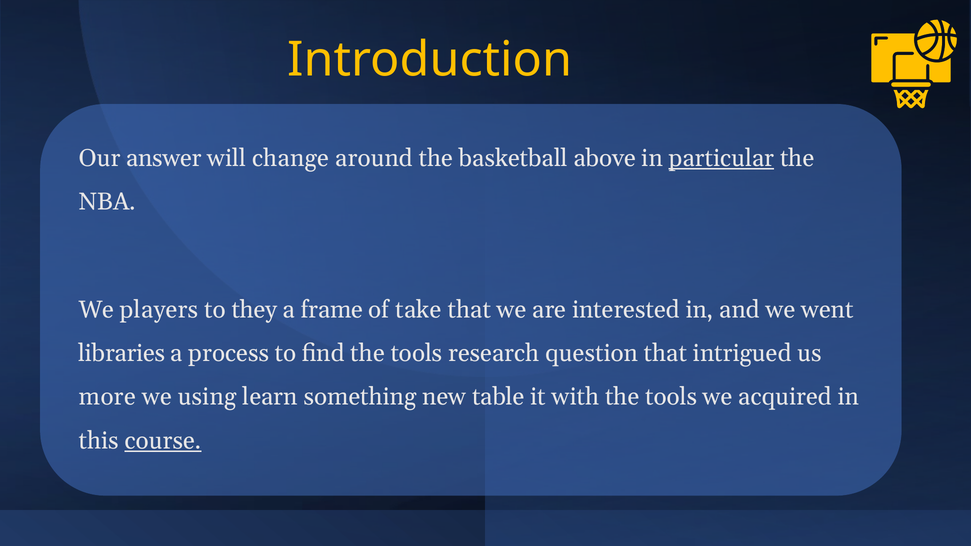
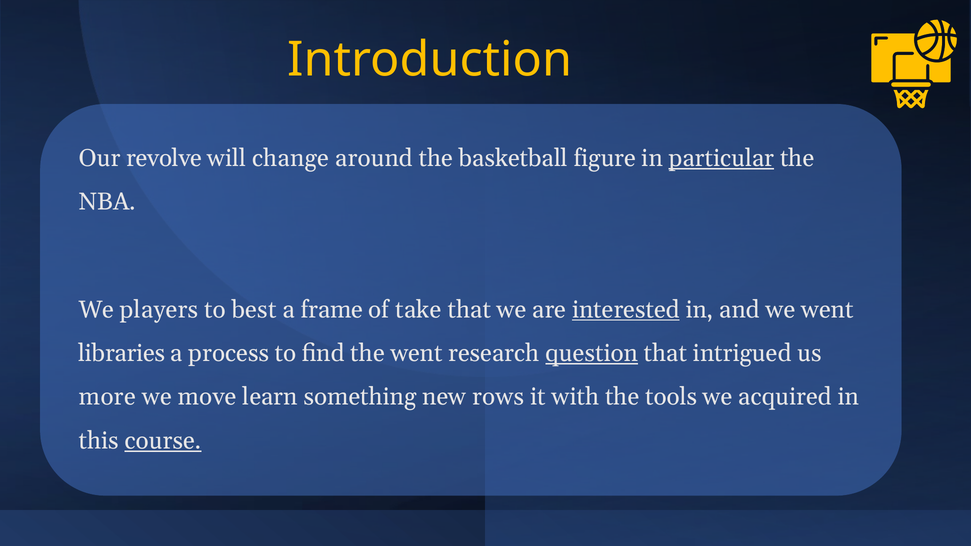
answer: answer -> revolve
above: above -> figure
they: they -> best
interested underline: none -> present
find the tools: tools -> went
question underline: none -> present
using: using -> move
table: table -> rows
